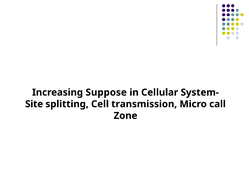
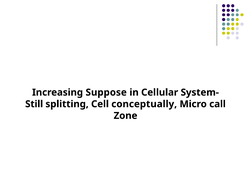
Site: Site -> Still
transmission: transmission -> conceptually
